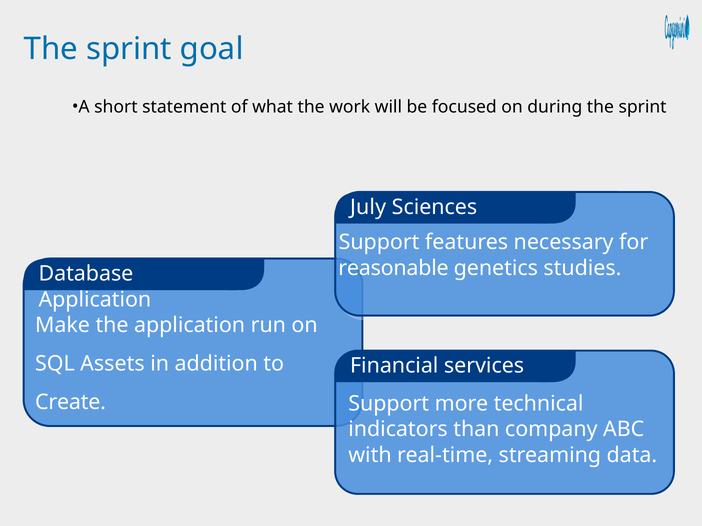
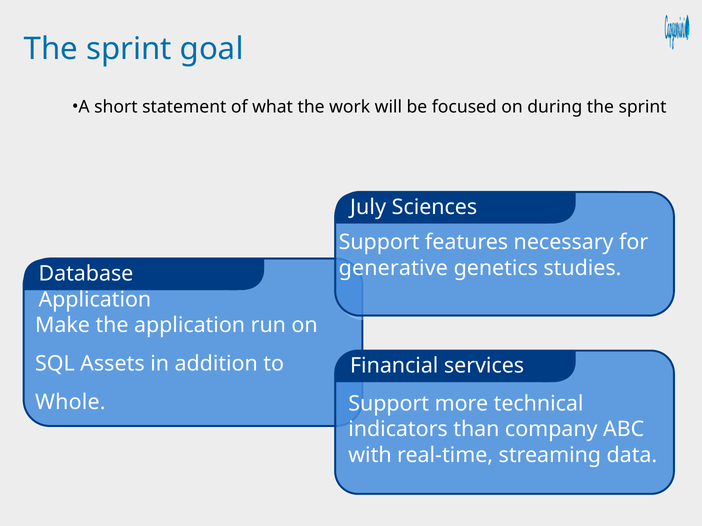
reasonable: reasonable -> generative
Create: Create -> Whole
